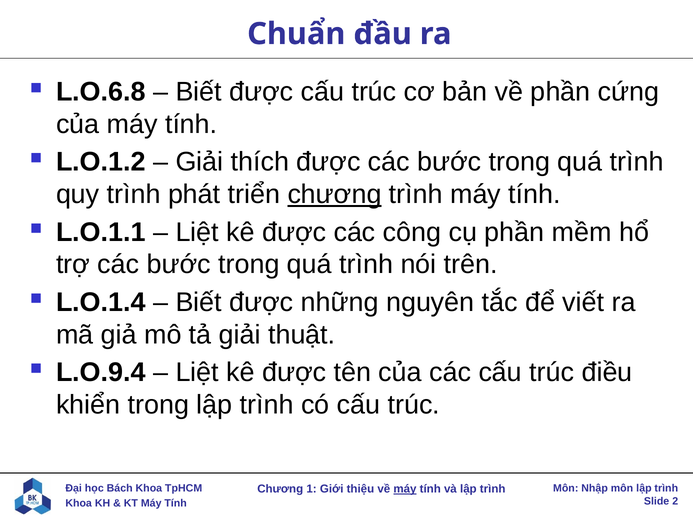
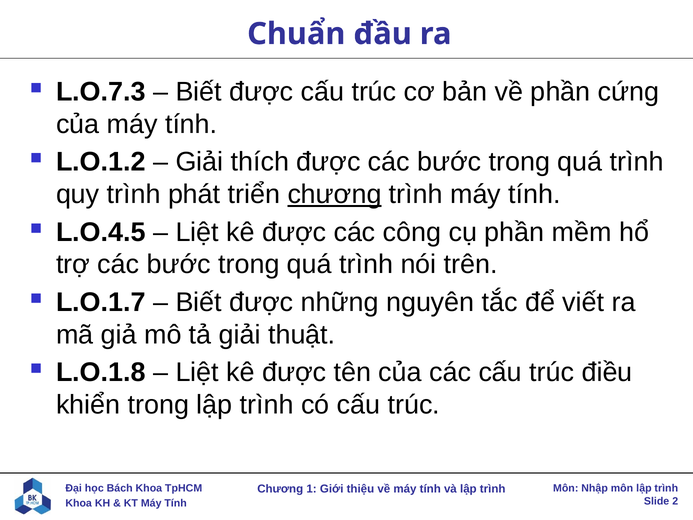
L.O.6.8: L.O.6.8 -> L.O.7.3
L.O.1.1: L.O.1.1 -> L.O.4.5
L.O.1.4: L.O.1.4 -> L.O.1.7
L.O.9.4: L.O.9.4 -> L.O.1.8
máy at (405, 489) underline: present -> none
